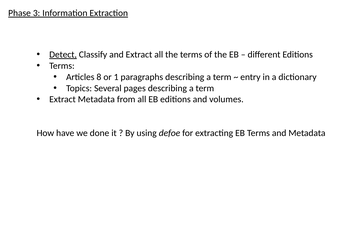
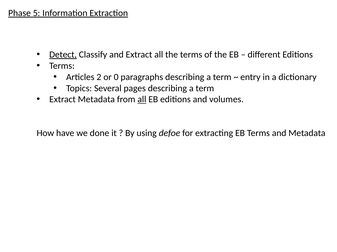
3: 3 -> 5
8: 8 -> 2
1: 1 -> 0
all at (142, 100) underline: none -> present
